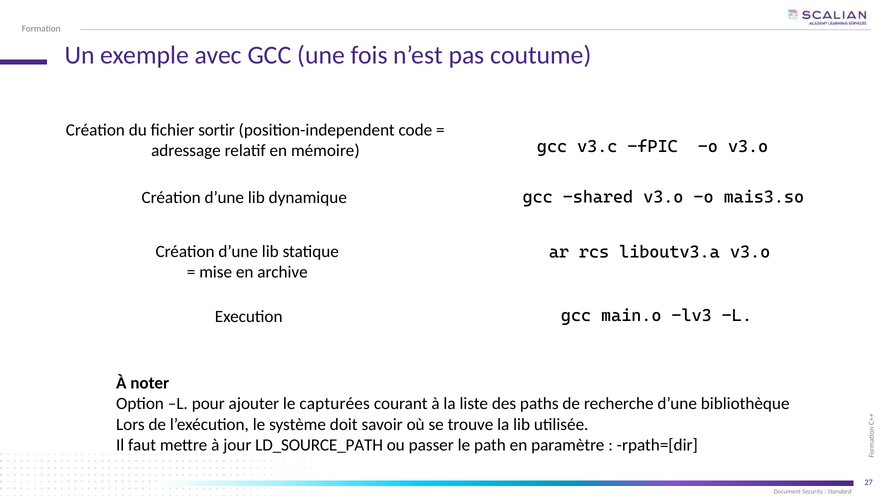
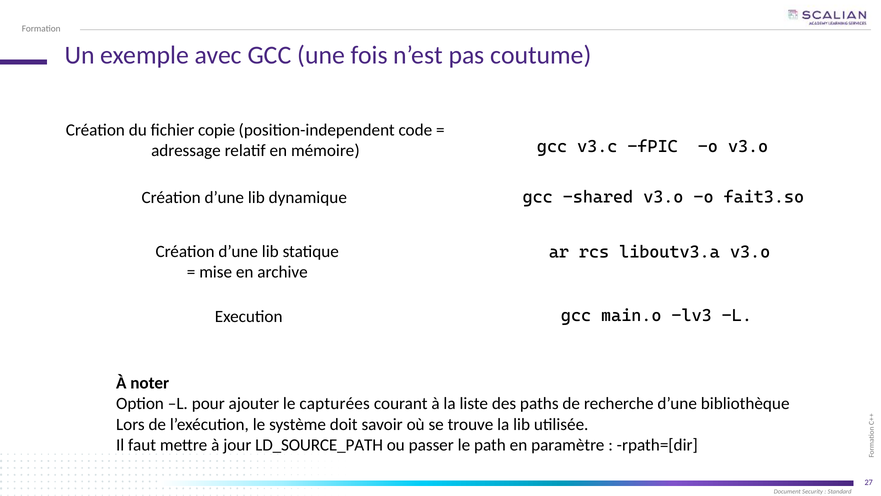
sortir: sortir -> copie
mais3.so: mais3.so -> fait3.so
